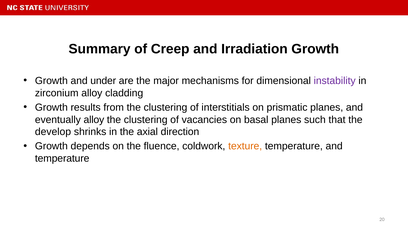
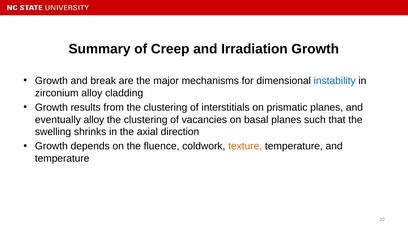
under: under -> break
instability colour: purple -> blue
develop: develop -> swelling
